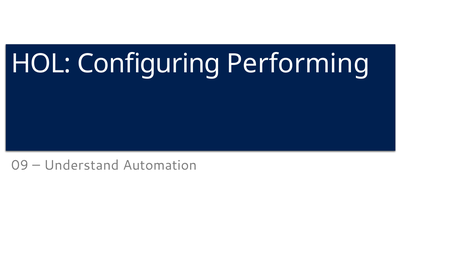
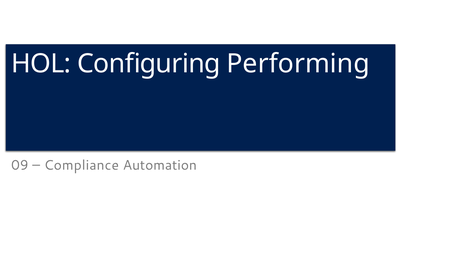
Understand: Understand -> Compliance
